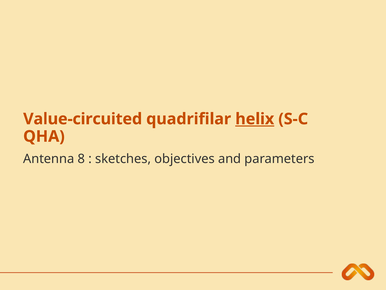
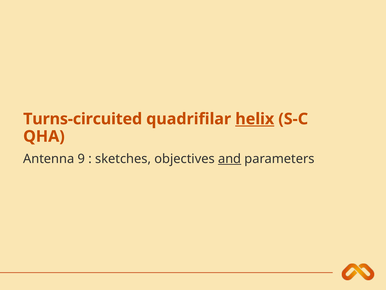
Value-circuited: Value-circuited -> Turns-circuited
8: 8 -> 9
and underline: none -> present
